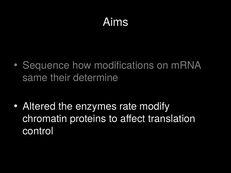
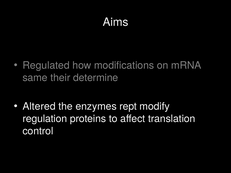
Sequence: Sequence -> Regulated
rate: rate -> rept
chromatin: chromatin -> regulation
